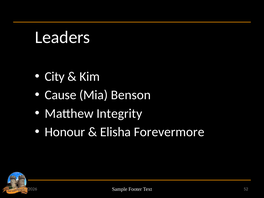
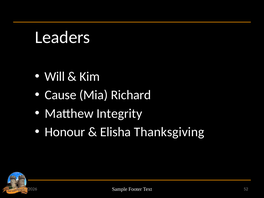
City: City -> Will
Benson at (131, 95): Benson -> Richard
Forevermore: Forevermore -> Thanksgiving
